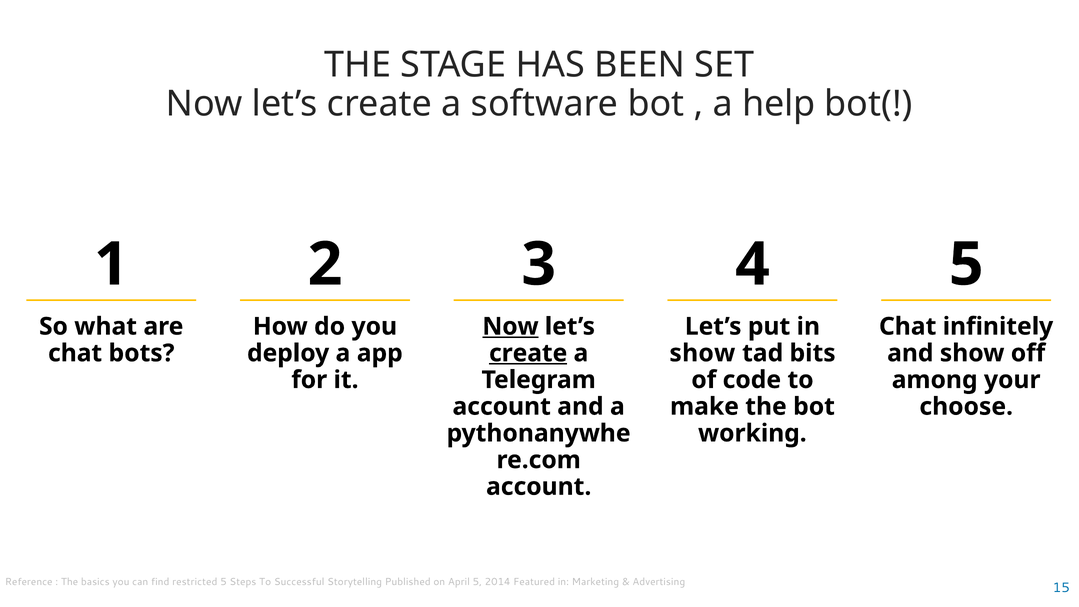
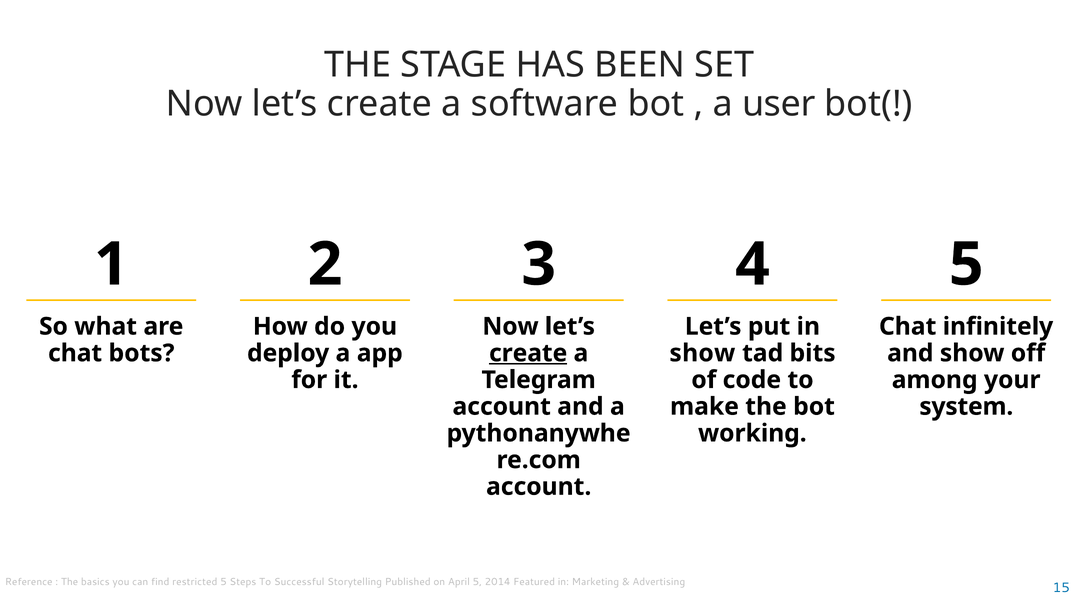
help: help -> user
Now at (510, 326) underline: present -> none
choose: choose -> system
